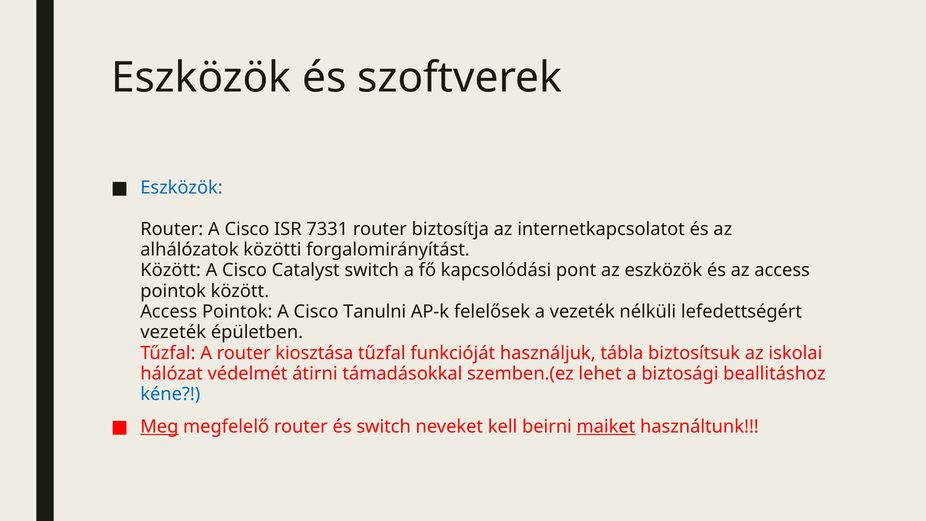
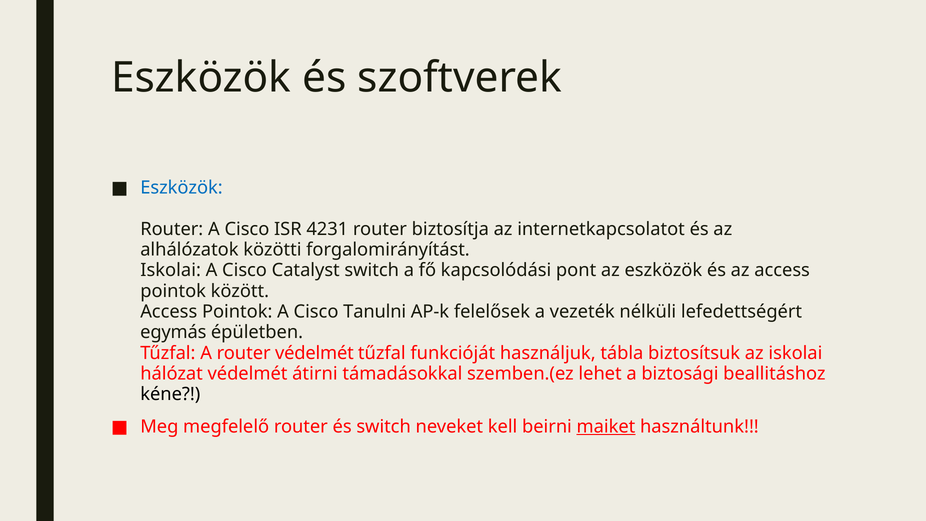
7331: 7331 -> 4231
Között at (171, 270): Között -> Iskolai
vezeték at (173, 332): vezeték -> egymás
router kiosztása: kiosztása -> védelmét
kéne colour: blue -> black
Meg underline: present -> none
